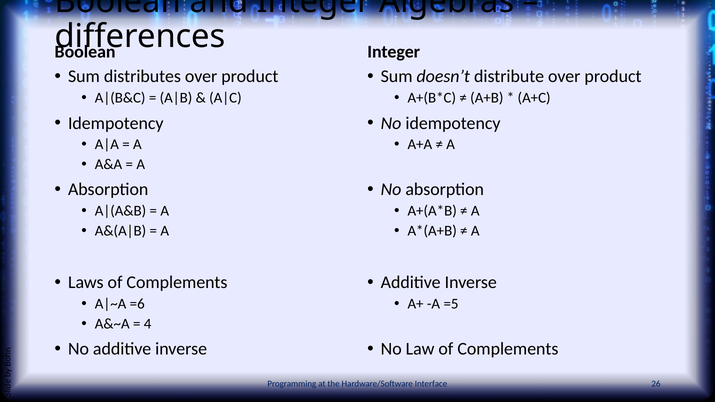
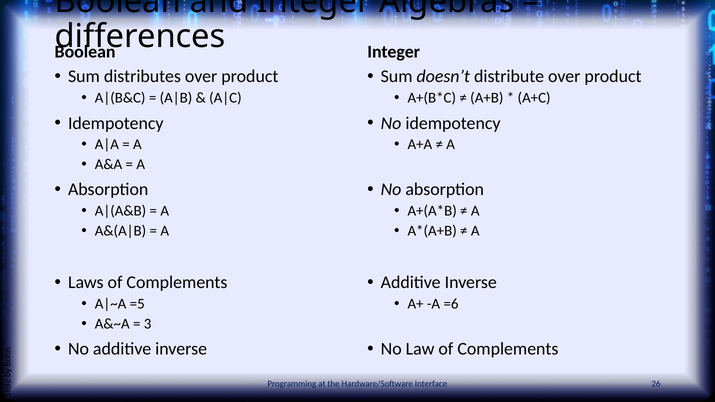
=6: =6 -> =5
=5: =5 -> =6
4: 4 -> 3
